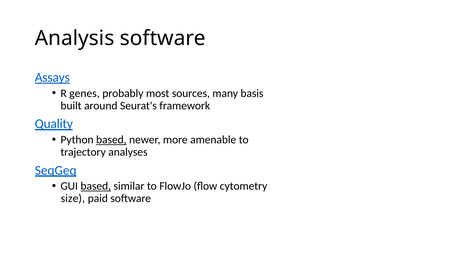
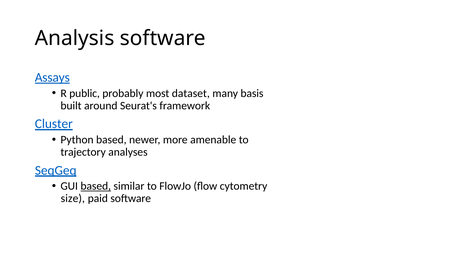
genes: genes -> public
sources: sources -> dataset
Quality: Quality -> Cluster
based at (111, 140) underline: present -> none
